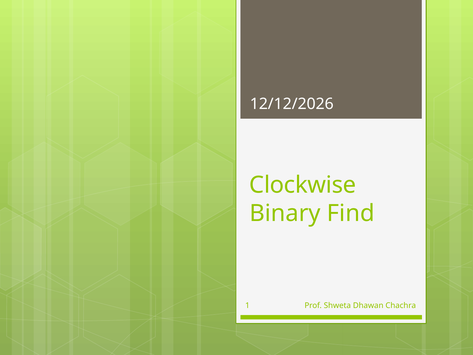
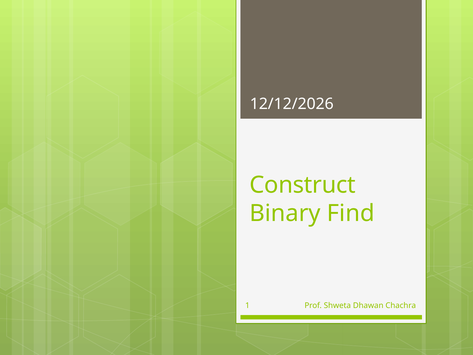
Clockwise: Clockwise -> Construct
